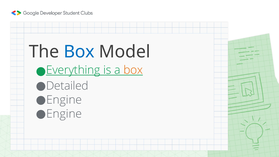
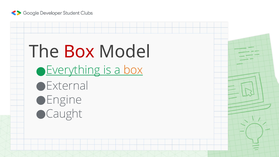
Box at (79, 52) colour: blue -> red
Detailed: Detailed -> External
Engine at (64, 114): Engine -> Caught
